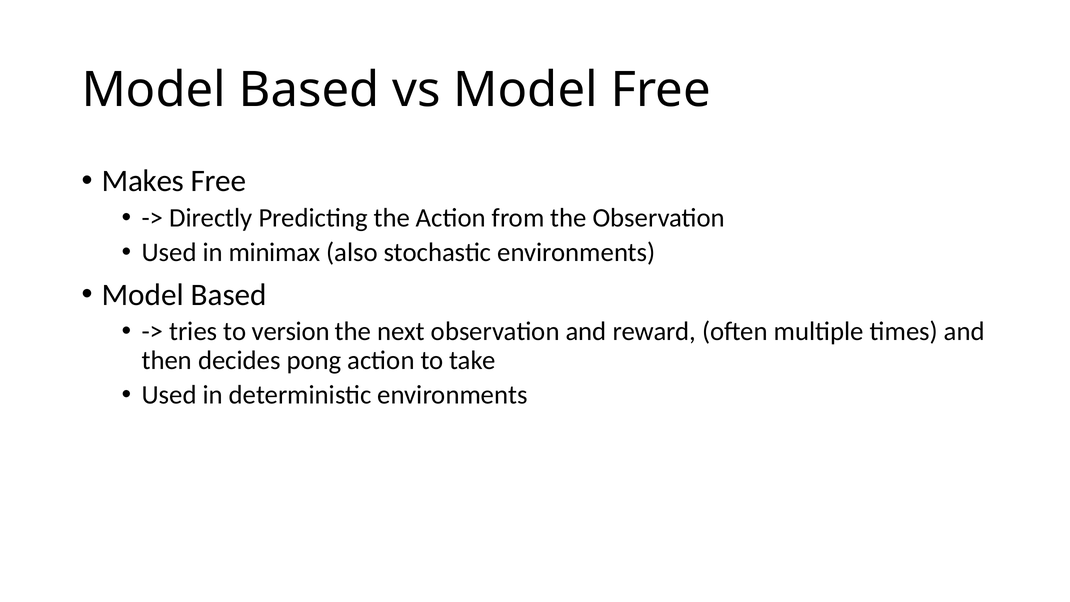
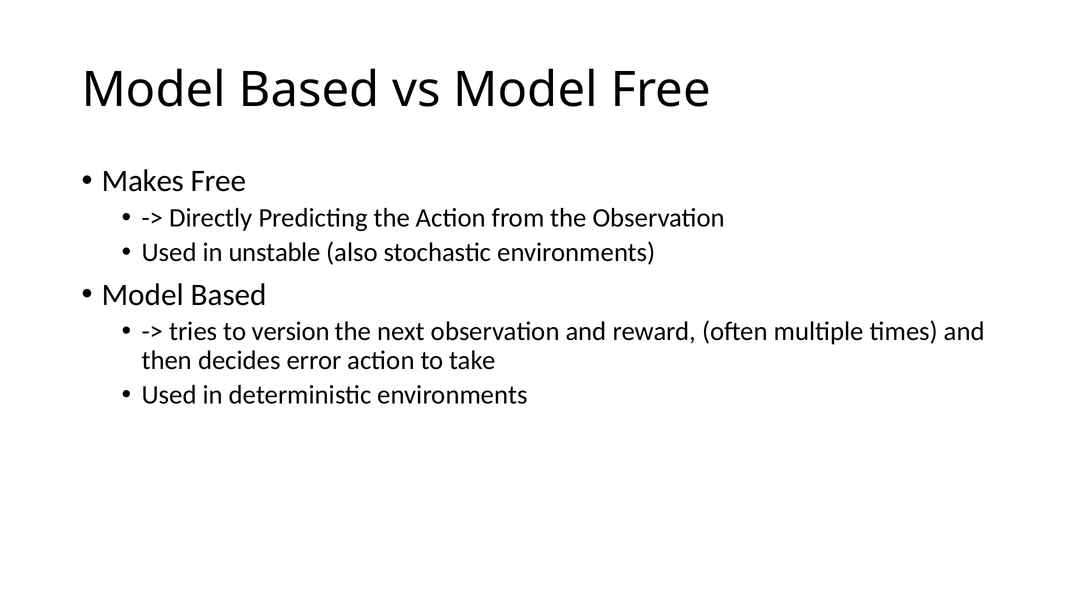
minimax: minimax -> unstable
pong: pong -> error
